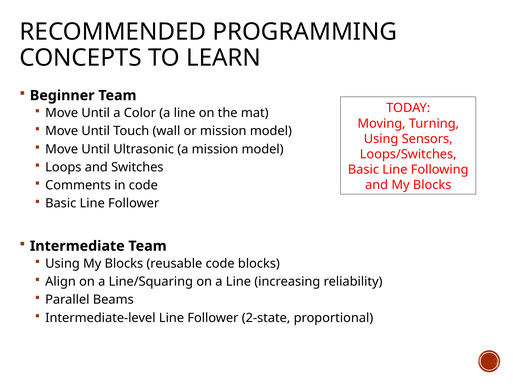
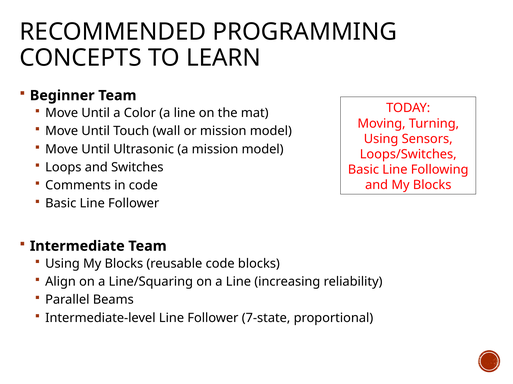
2-state: 2-state -> 7-state
